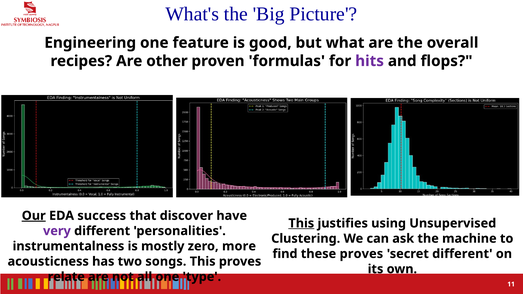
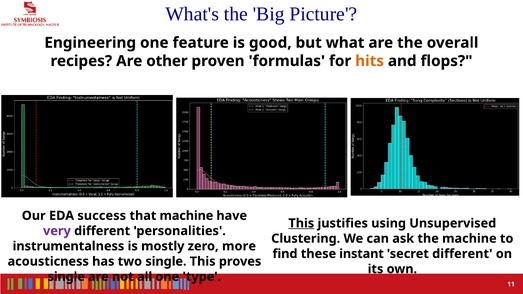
hits colour: purple -> orange
Our underline: present -> none
that discover: discover -> machine
these proves: proves -> instant
two songs: songs -> single
relate at (66, 277): relate -> single
